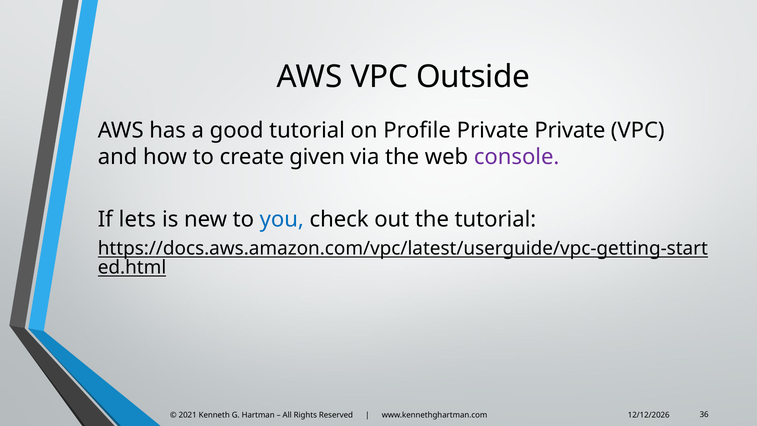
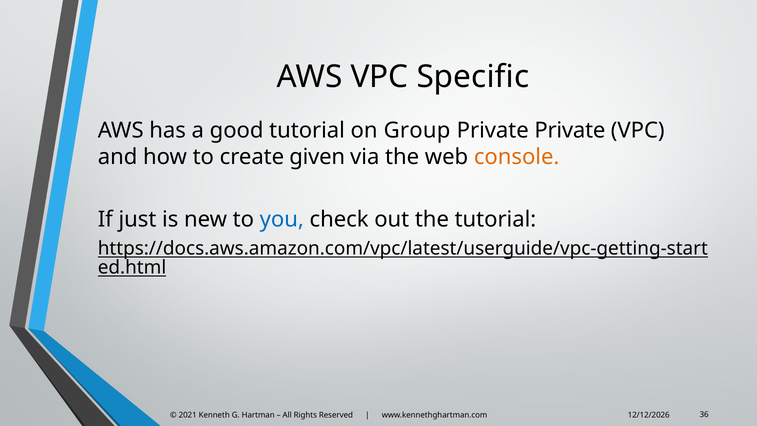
Outside: Outside -> Specific
Profile: Profile -> Group
console colour: purple -> orange
lets: lets -> just
